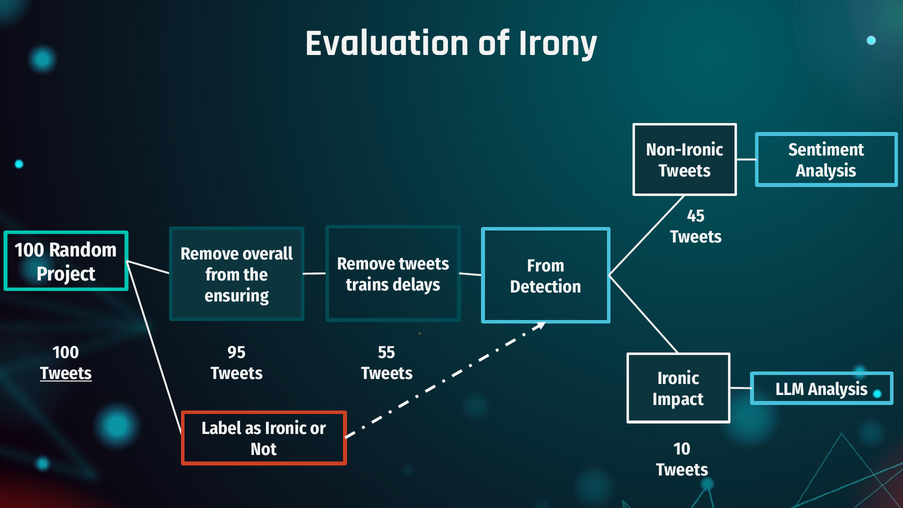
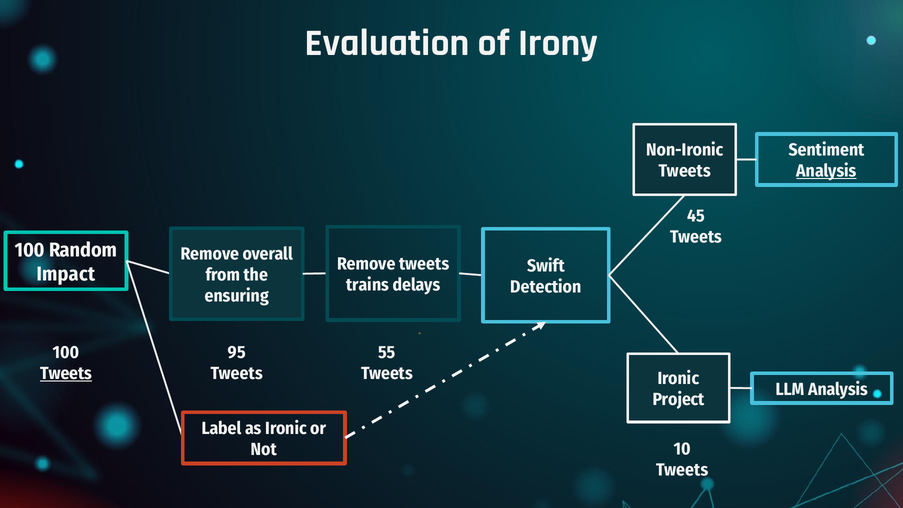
Analysis at (827, 171) underline: none -> present
From at (546, 266): From -> Swift
Project: Project -> Impact
Impact: Impact -> Project
